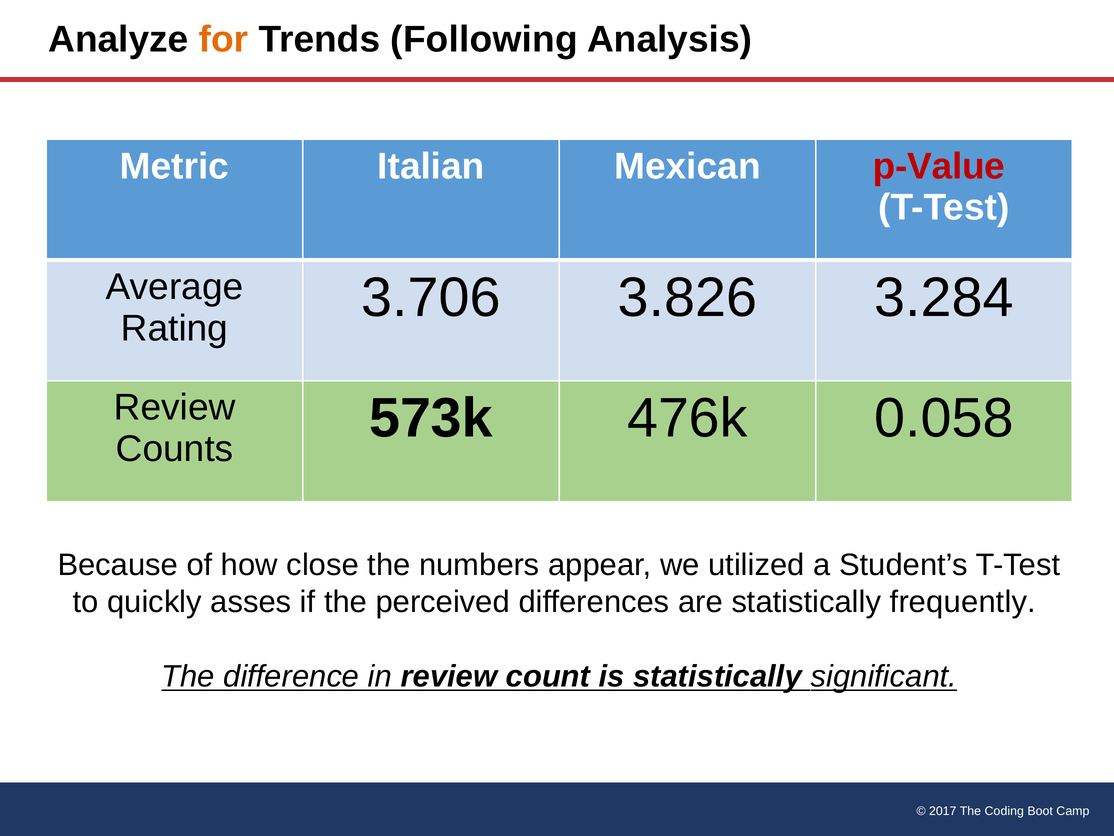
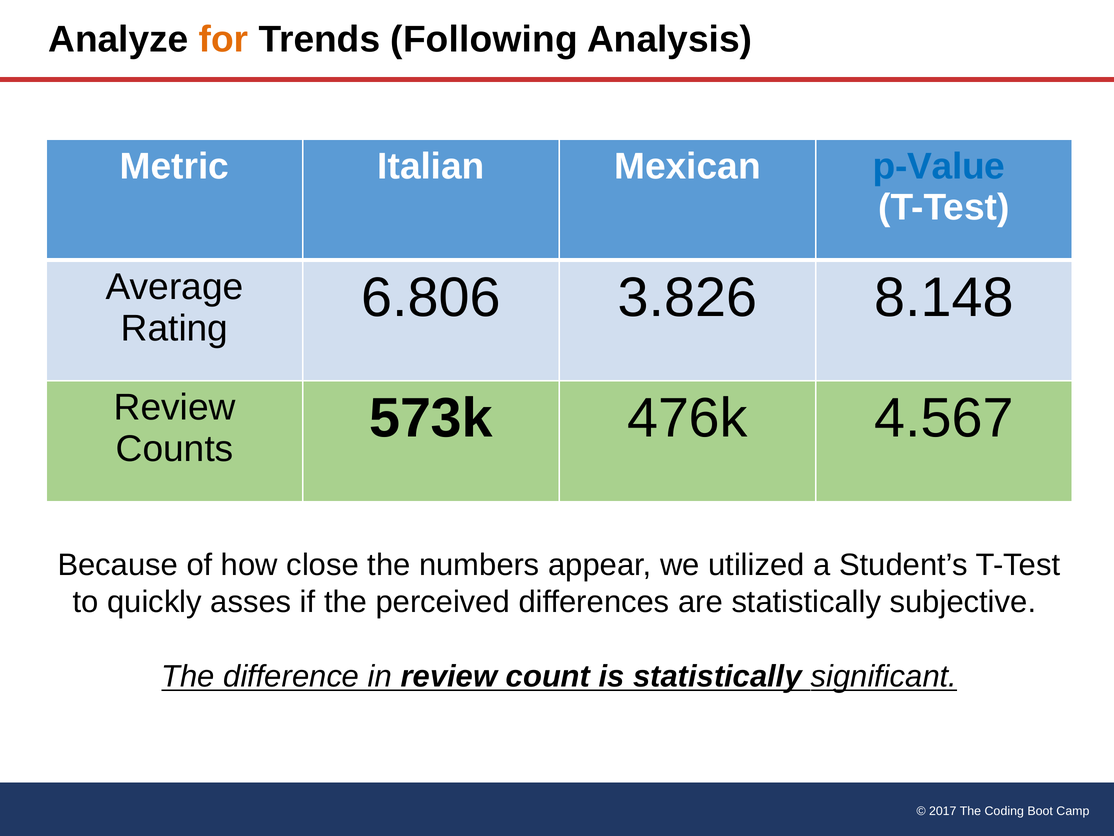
p-Value colour: red -> blue
3.706: 3.706 -> 6.806
3.284: 3.284 -> 8.148
0.058: 0.058 -> 4.567
frequently: frequently -> subjective
